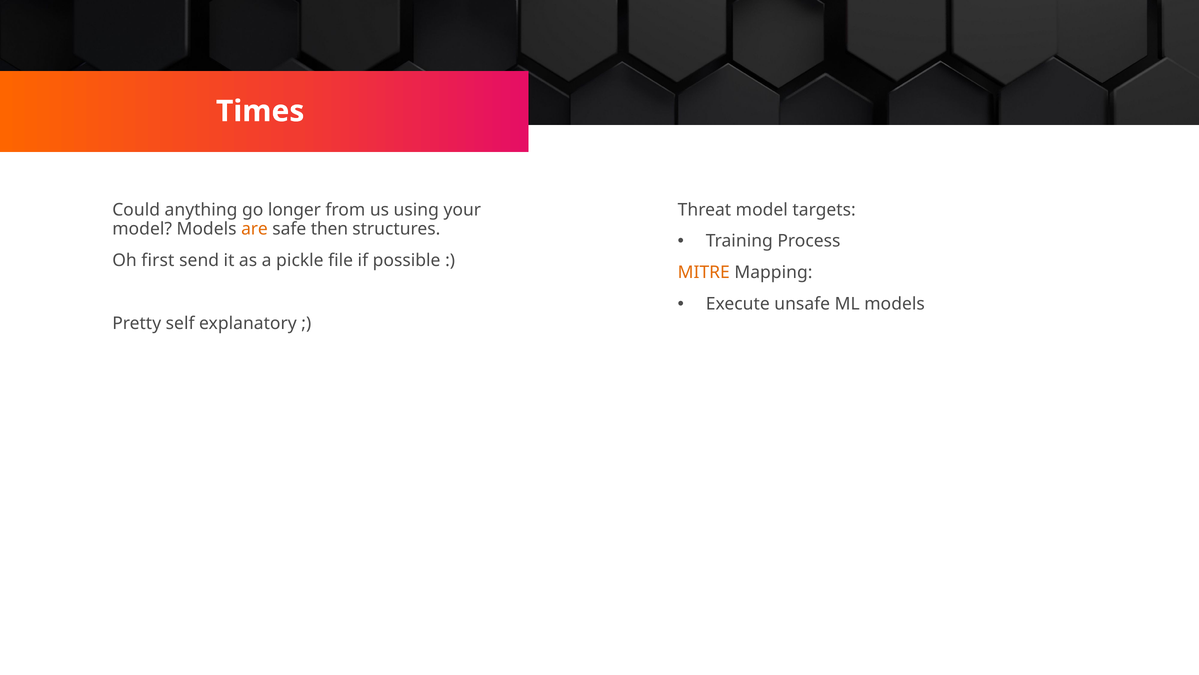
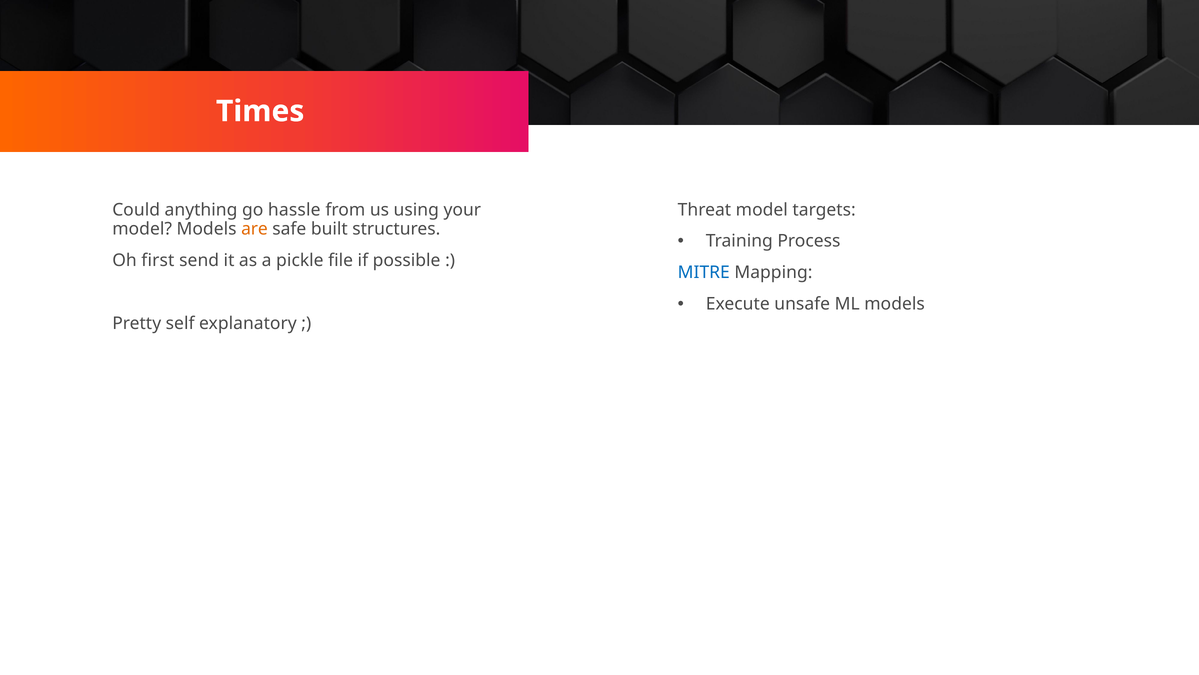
longer: longer -> hassle
then: then -> built
MITRE colour: orange -> blue
